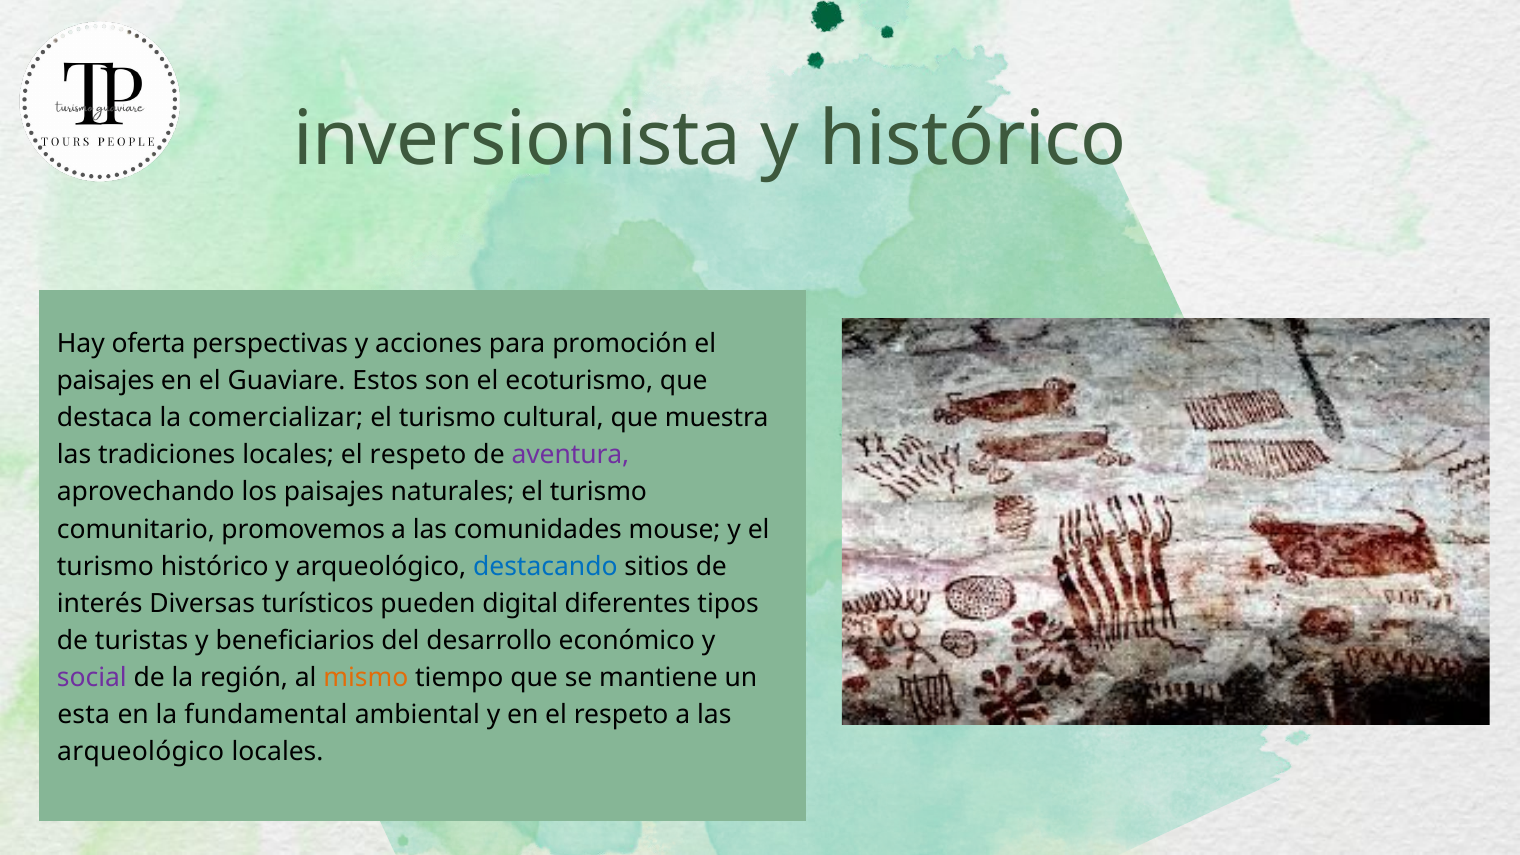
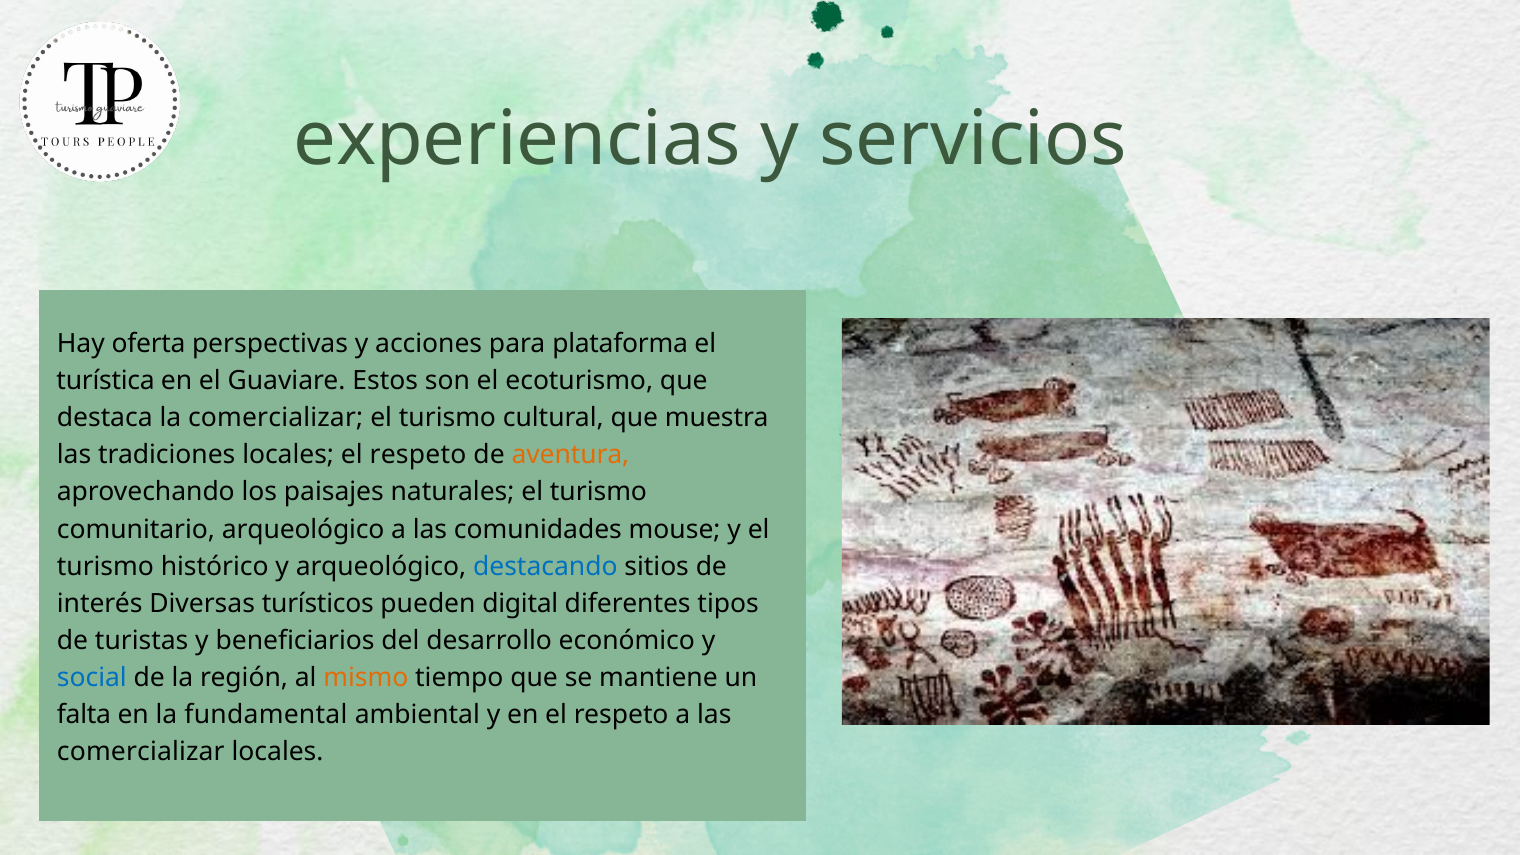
inversionista: inversionista -> experiencias
y histórico: histórico -> servicios
promoción: promoción -> plataforma
paisajes at (106, 381): paisajes -> turística
aventura colour: purple -> orange
comunitario promovemos: promovemos -> arqueológico
social colour: purple -> blue
esta: esta -> falta
arqueológico at (141, 752): arqueológico -> comercializar
